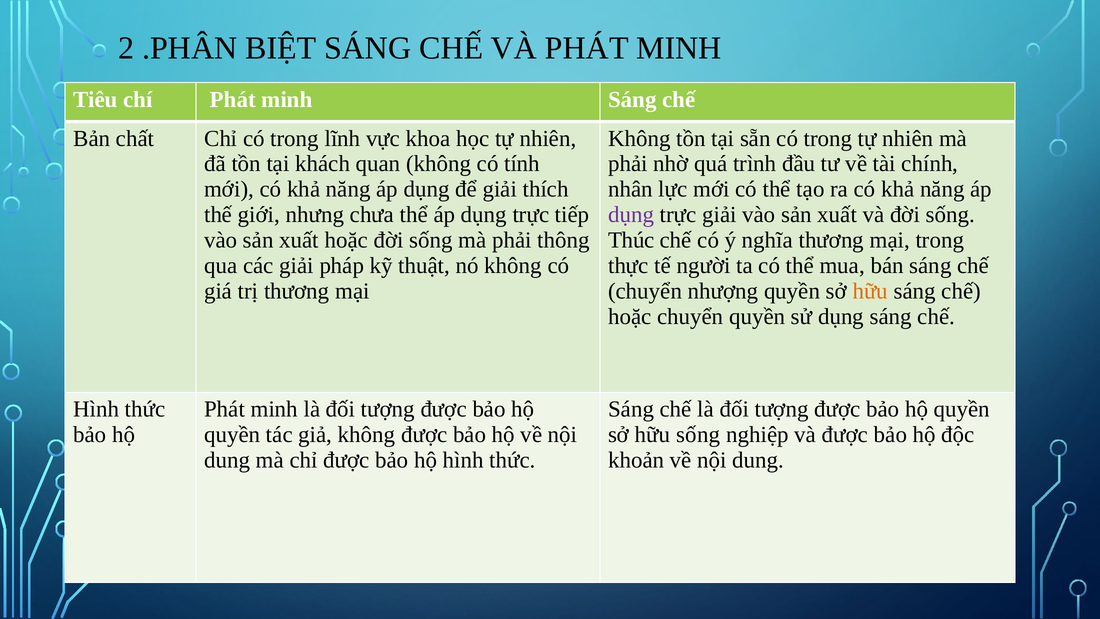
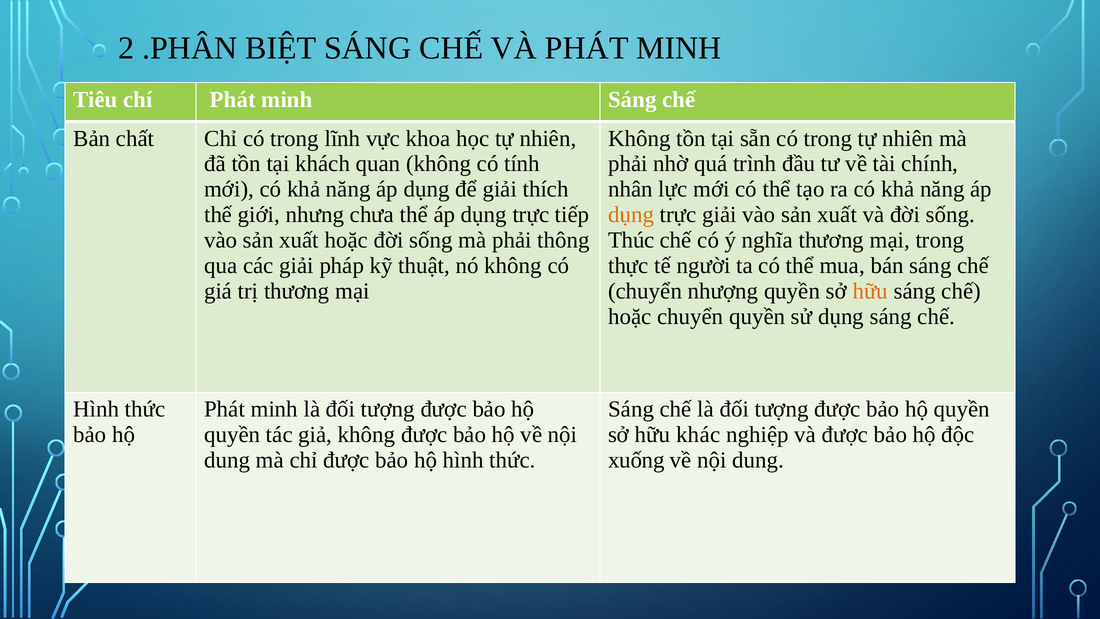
dụng at (631, 215) colour: purple -> orange
hữu sống: sống -> khác
khoản: khoản -> xuống
